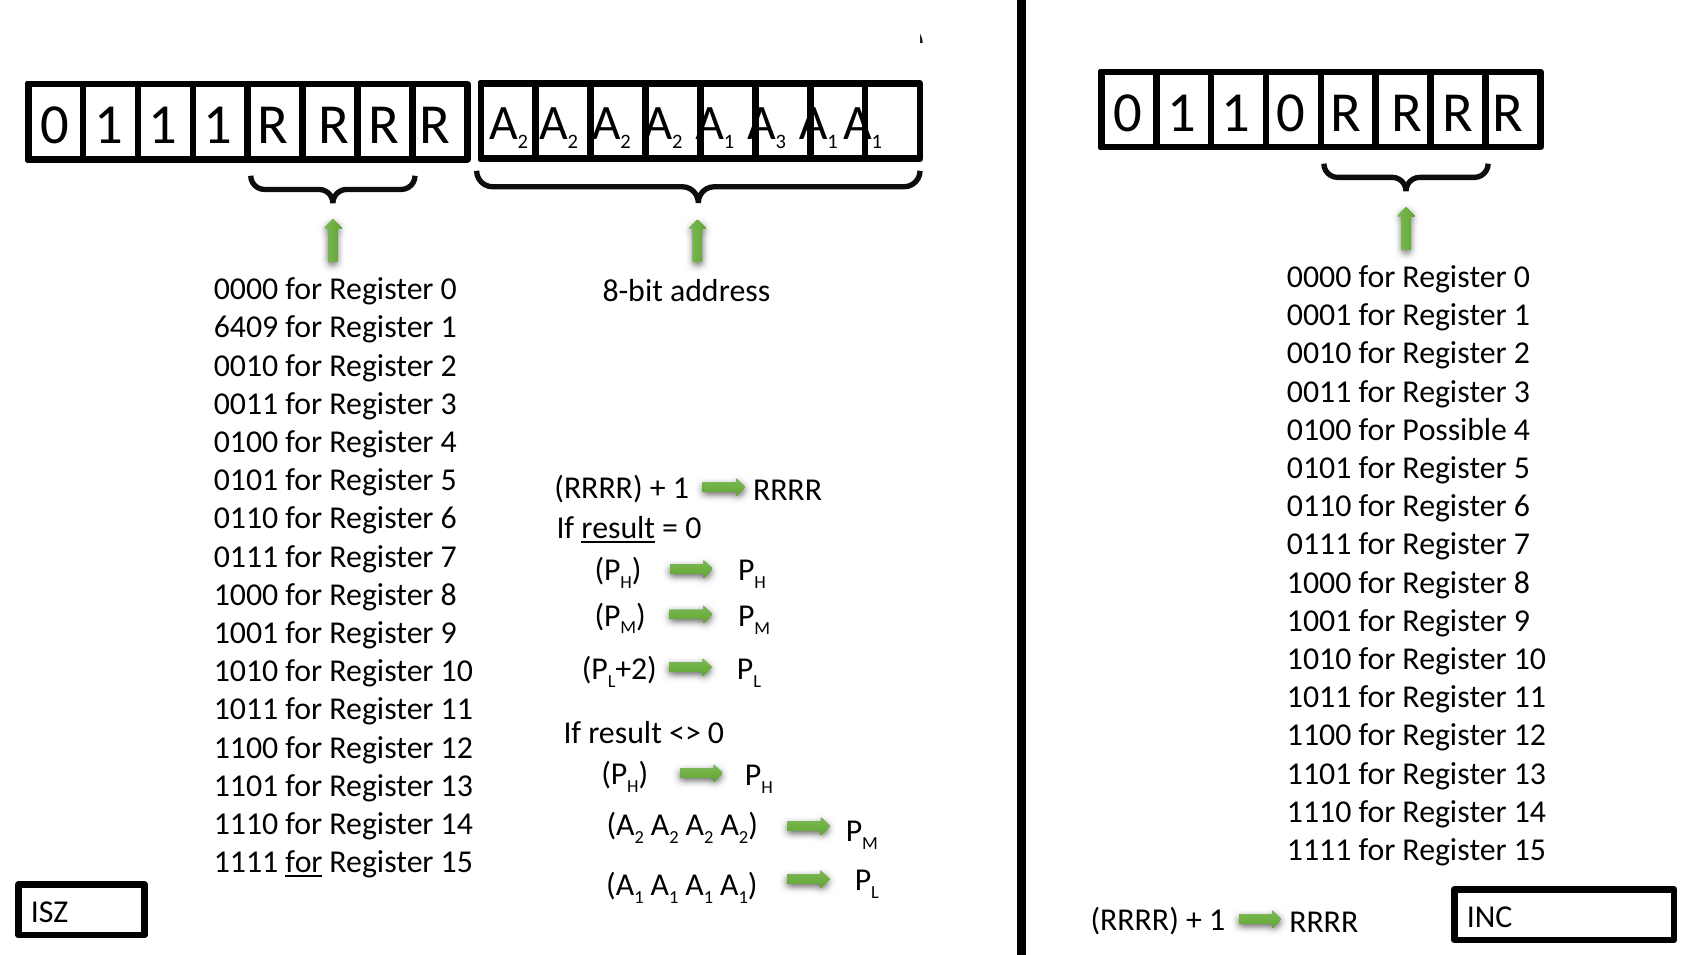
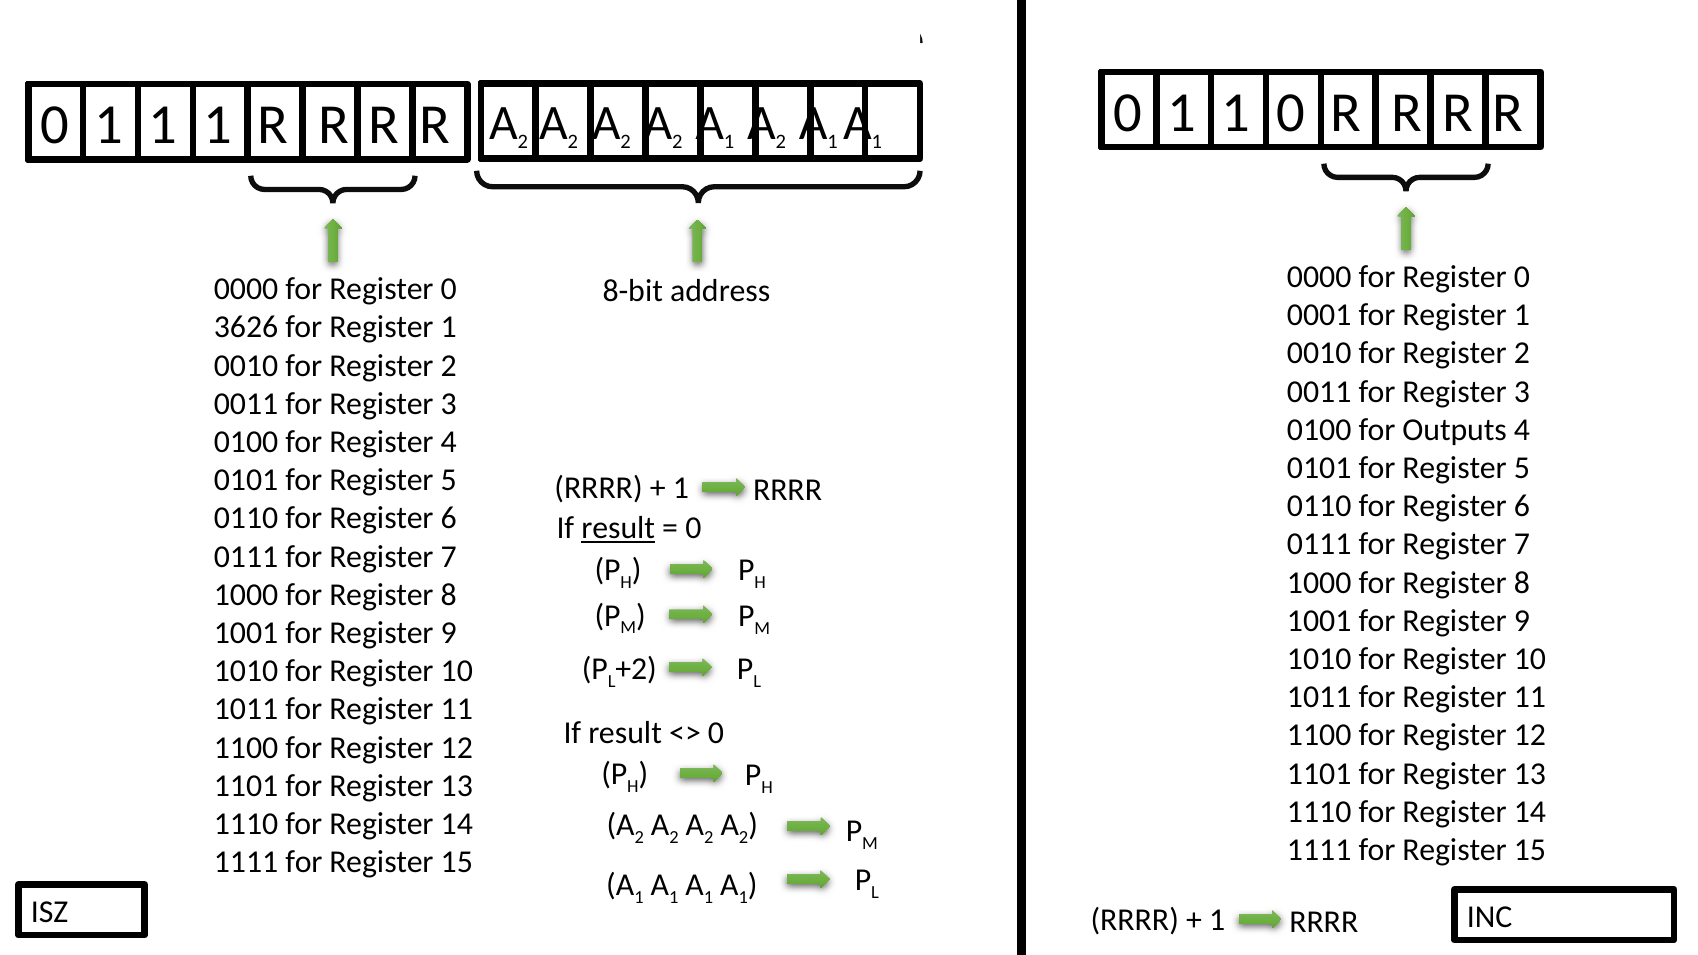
3 at (781, 142): 3 -> 2
6409: 6409 -> 3626
Possible: Possible -> Outputs
for at (304, 862) underline: present -> none
